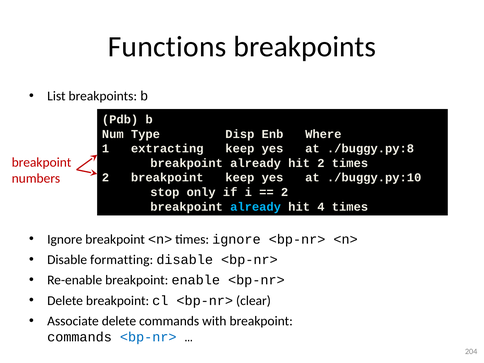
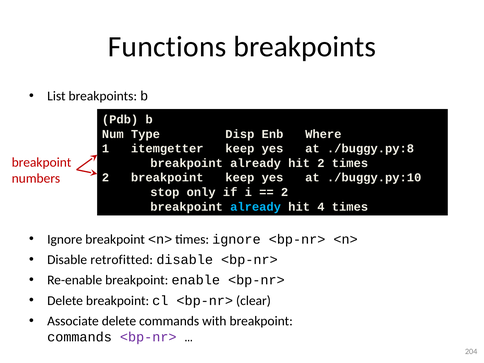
extracting: extracting -> itemgetter
formatting: formatting -> retrofitted
<bp-nr> at (148, 337) colour: blue -> purple
